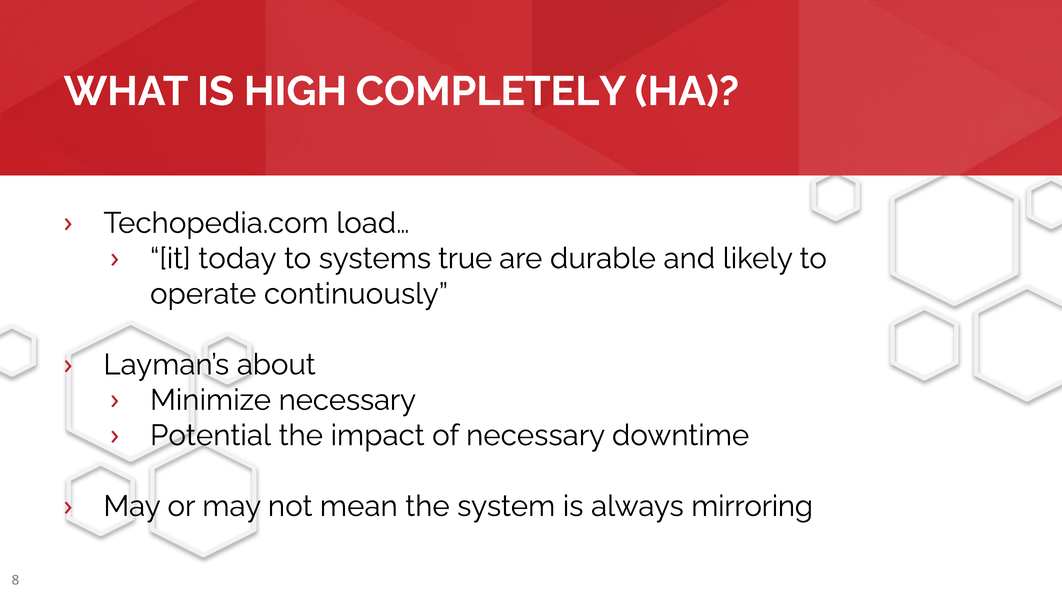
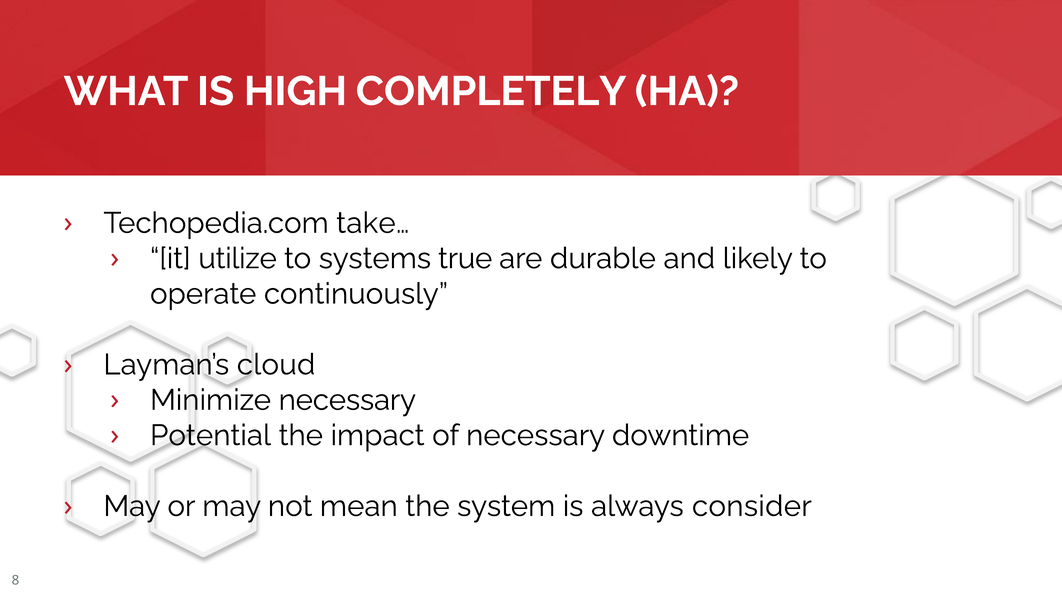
load…: load… -> take…
today: today -> utilize
about: about -> cloud
mirroring: mirroring -> consider
